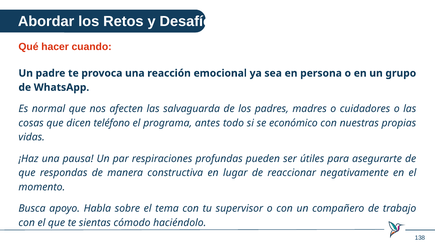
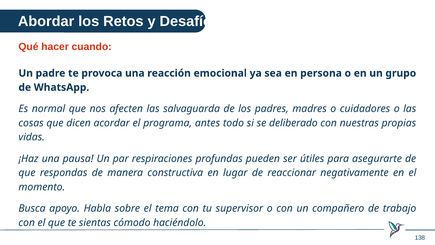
teléfono: teléfono -> acordar
económico: económico -> deliberado
